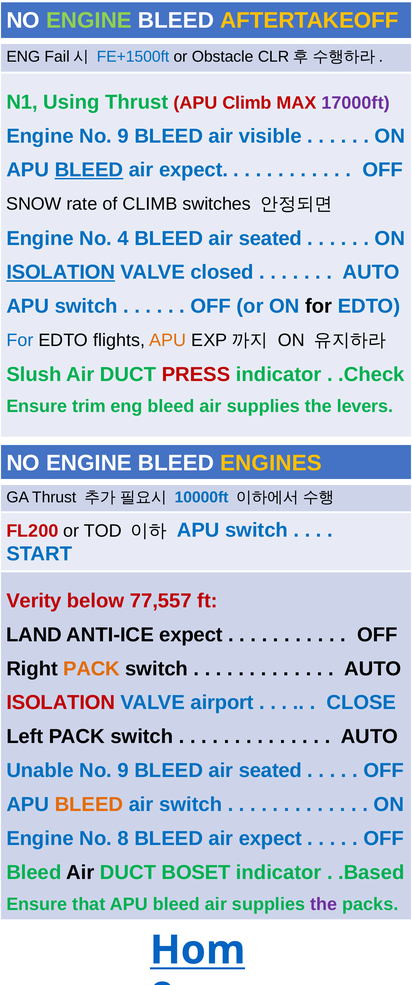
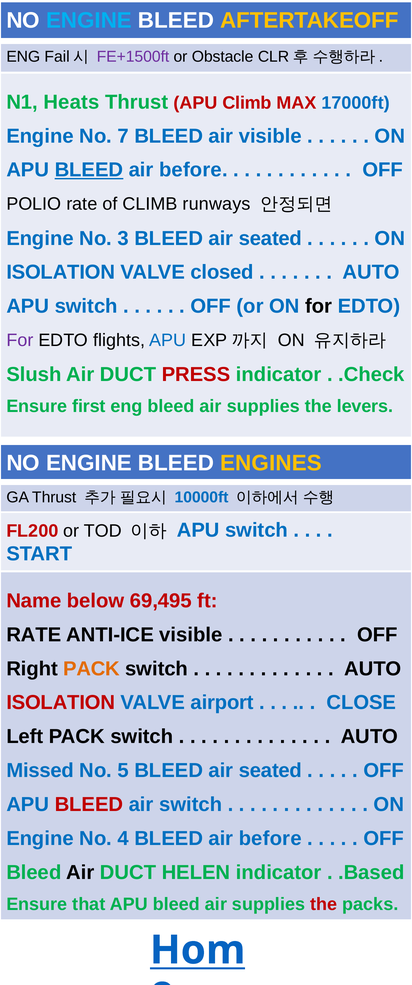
ENGINE at (89, 20) colour: light green -> light blue
FE+1500ft colour: blue -> purple
Using: Using -> Heats
17000ft colour: purple -> blue
Engine No 9: 9 -> 7
expect at (194, 170): expect -> before
SNOW: SNOW -> POLIO
switches: switches -> runways
4: 4 -> 3
ISOLATION at (61, 273) underline: present -> none
For at (20, 341) colour: blue -> purple
APU at (168, 341) colour: orange -> blue
trim: trim -> first
Verity: Verity -> Name
77,557: 77,557 -> 69,495
LAND at (34, 635): LAND -> RATE
ANTI-ICE expect: expect -> visible
Unable: Unable -> Missed
9 at (123, 771): 9 -> 5
BLEED at (89, 805) colour: orange -> red
8: 8 -> 4
expect at (270, 839): expect -> before
BOSET: BOSET -> HELEN
the at (324, 905) colour: purple -> red
